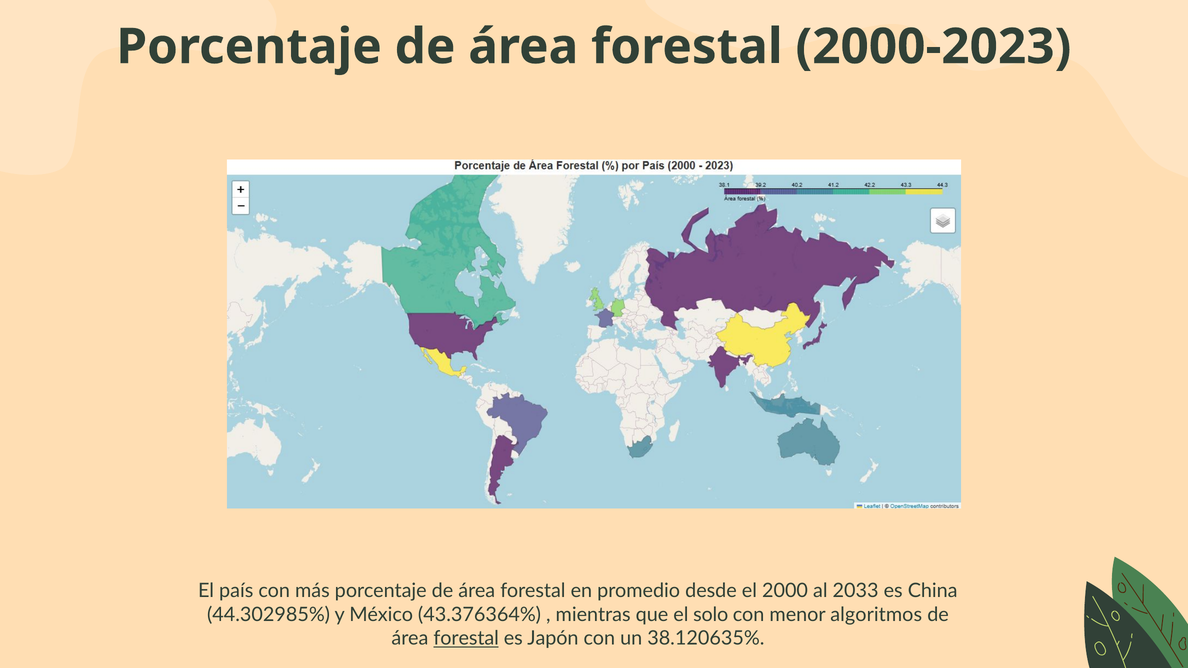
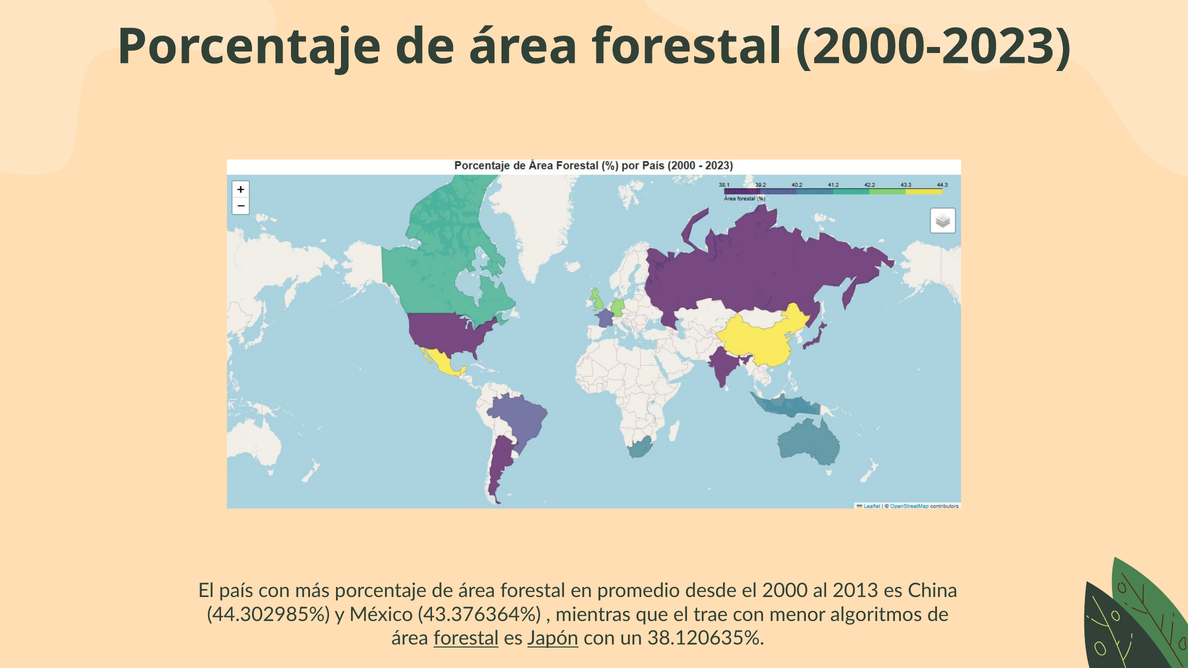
2033: 2033 -> 2013
solo: solo -> trae
Japón underline: none -> present
